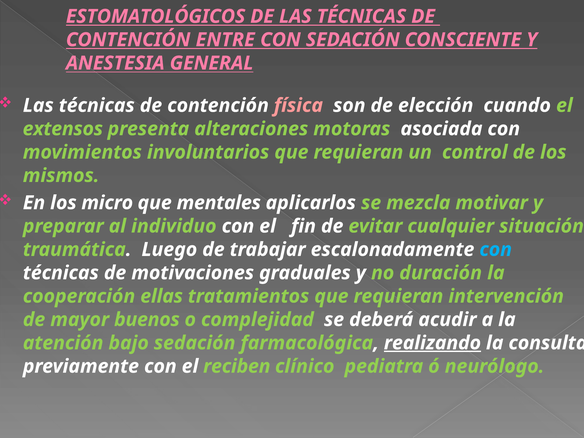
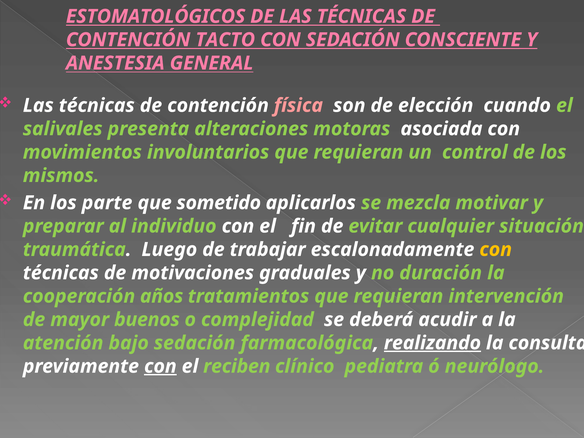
ENTRE: ENTRE -> TACTO
extensos: extensos -> salivales
micro: micro -> parte
mentales: mentales -> sometido
con at (496, 249) colour: light blue -> yellow
ellas: ellas -> años
con at (160, 366) underline: none -> present
